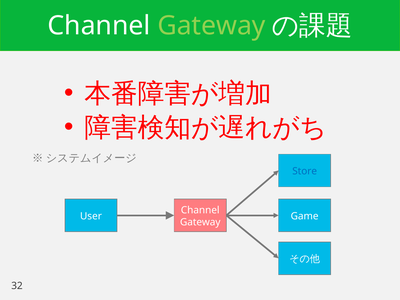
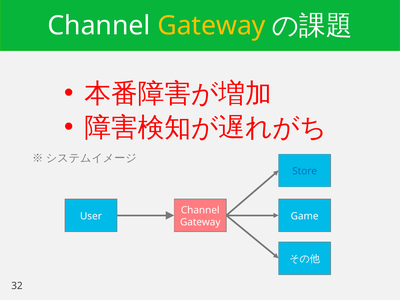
Gateway at (211, 26) colour: light green -> yellow
